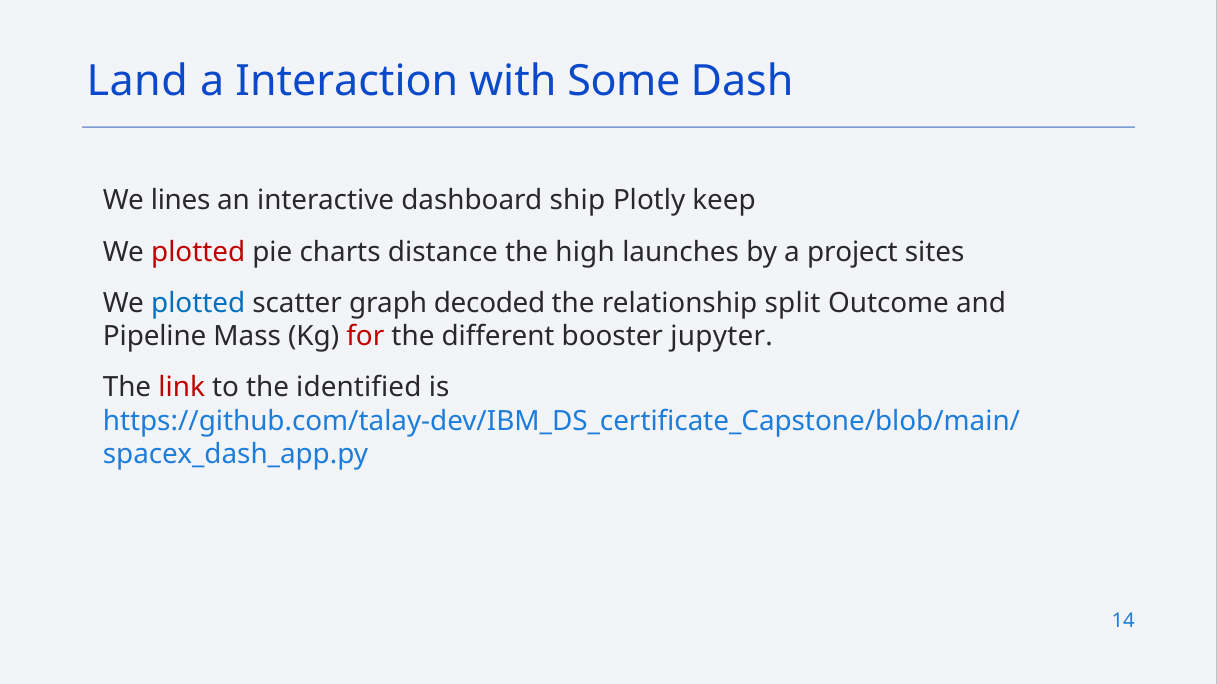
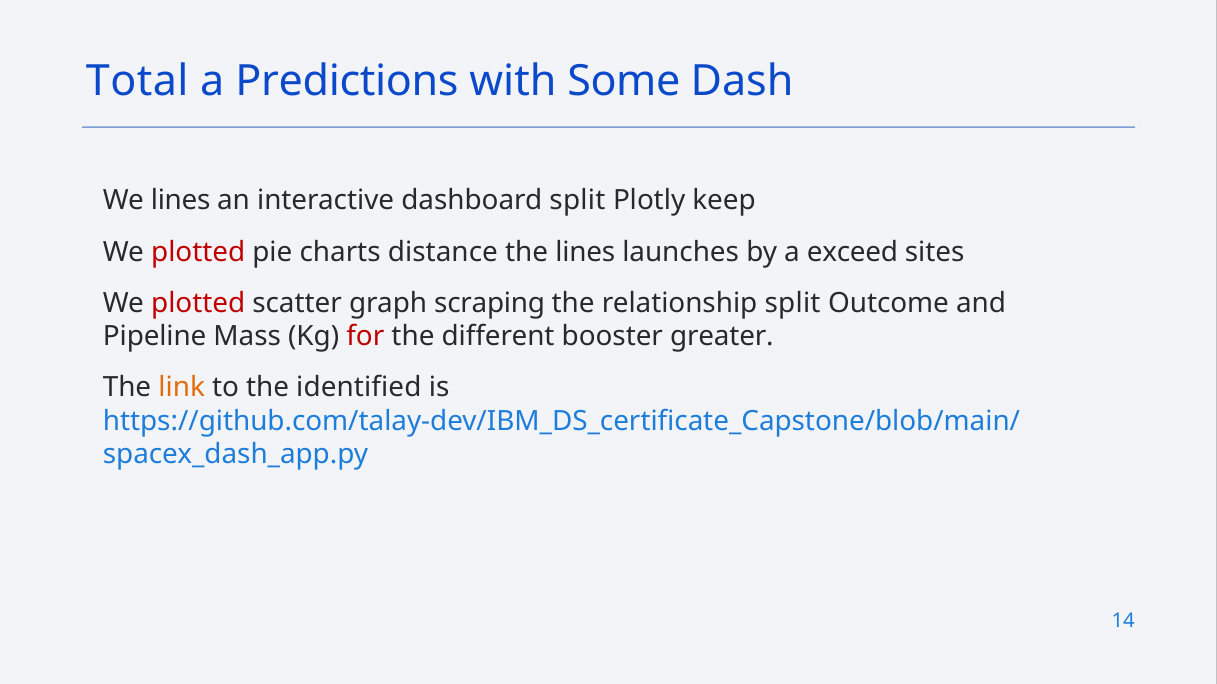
Land: Land -> Total
Interaction: Interaction -> Predictions
dashboard ship: ship -> split
the high: high -> lines
project: project -> exceed
plotted at (198, 303) colour: blue -> red
decoded: decoded -> scraping
jupyter: jupyter -> greater
link colour: red -> orange
